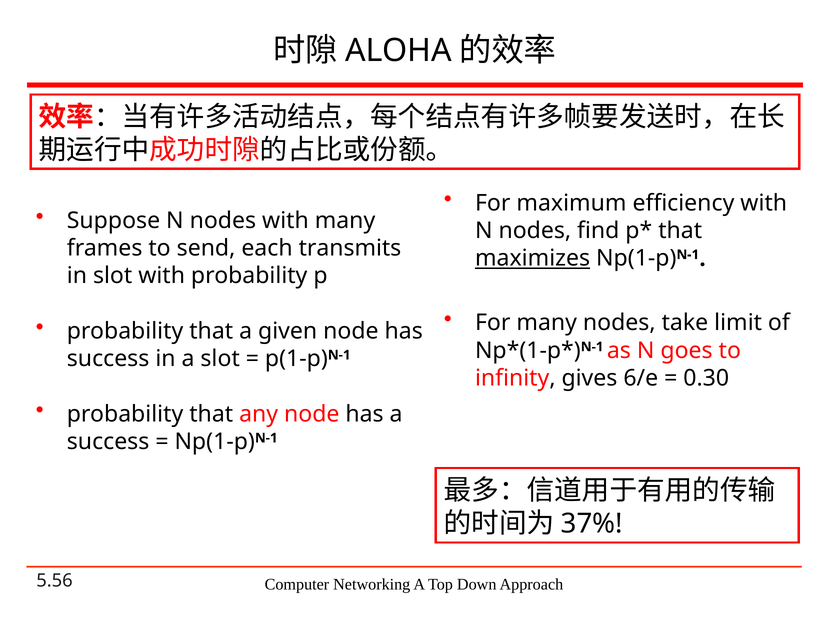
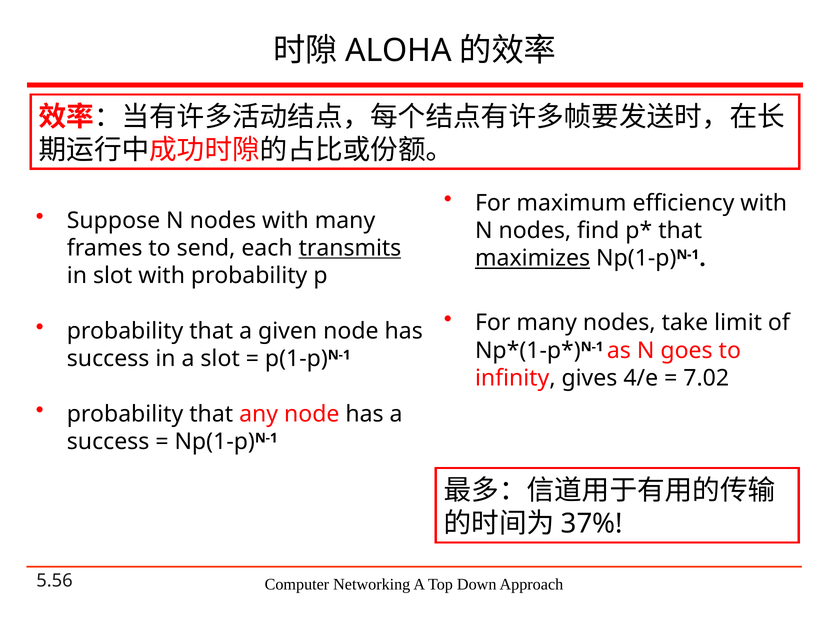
transmits underline: none -> present
6/e: 6/e -> 4/e
0.30: 0.30 -> 7.02
